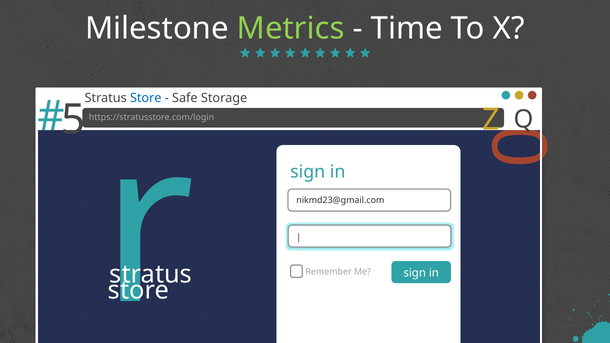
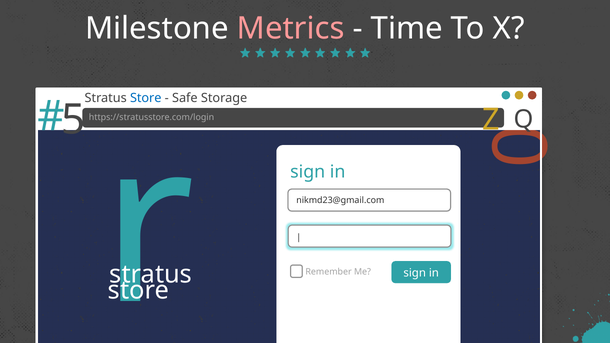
Metrics colour: light green -> pink
